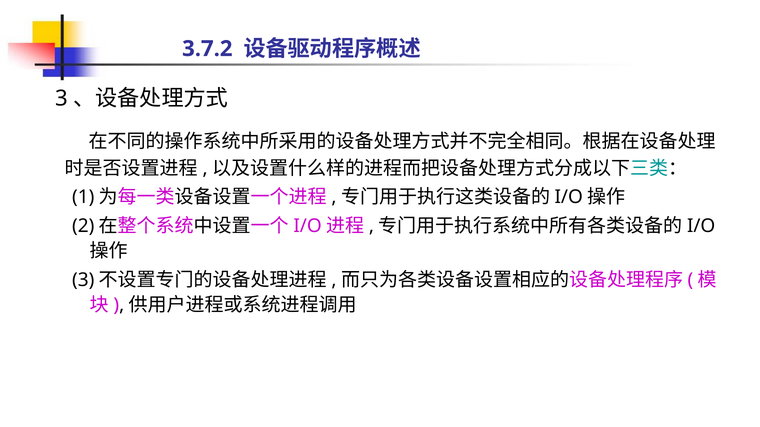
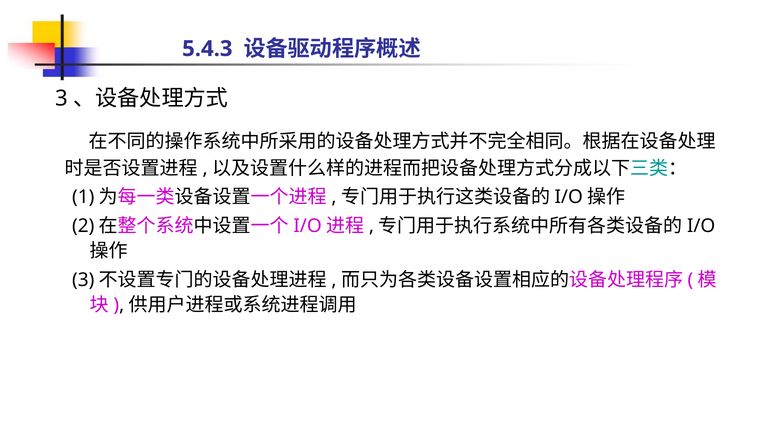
3.7.2: 3.7.2 -> 5.4.3
